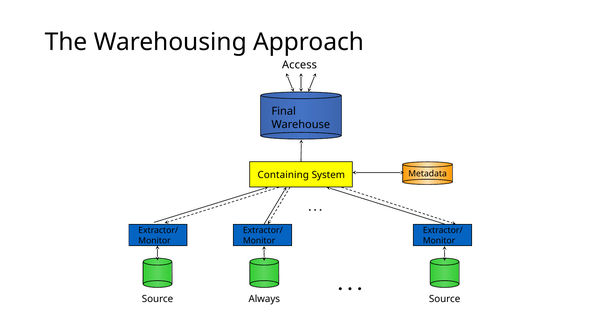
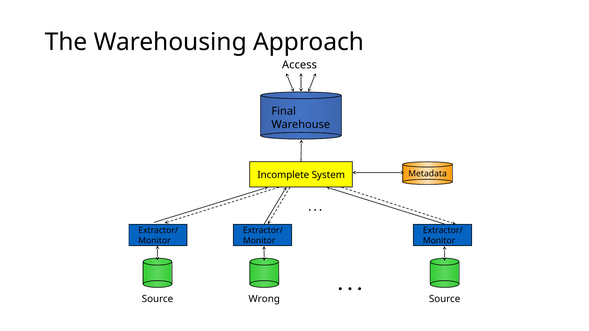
Containing: Containing -> Incomplete
Always: Always -> Wrong
